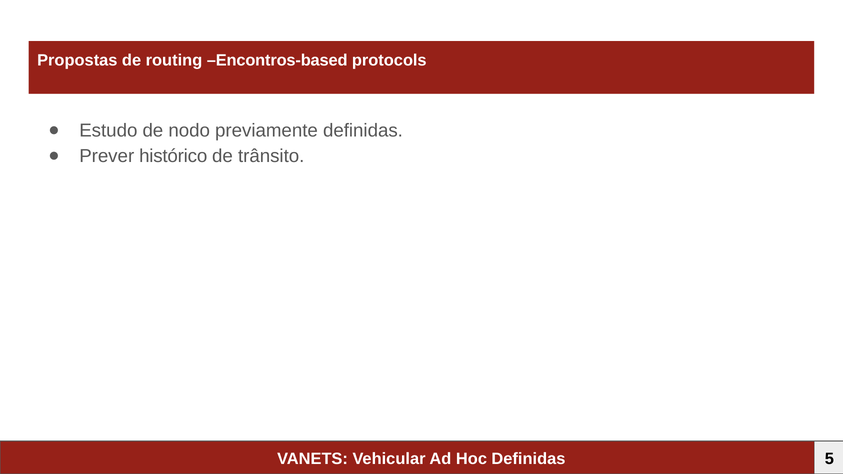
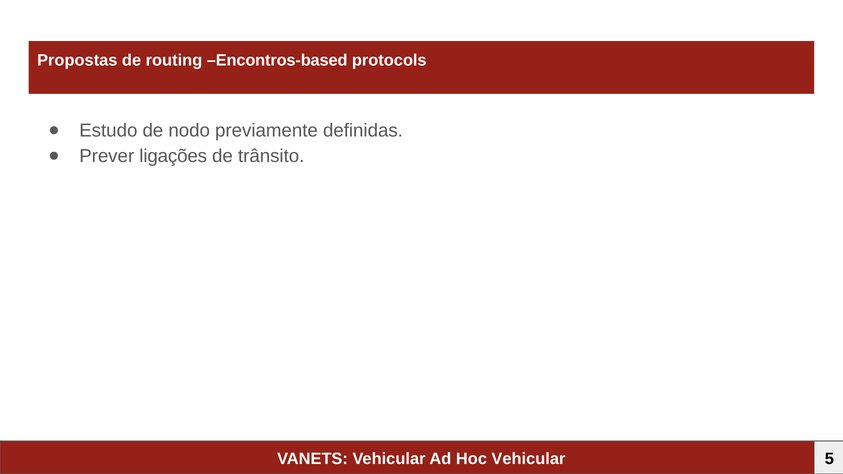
histórico: histórico -> ligações
Hoc Definidas: Definidas -> Vehicular
